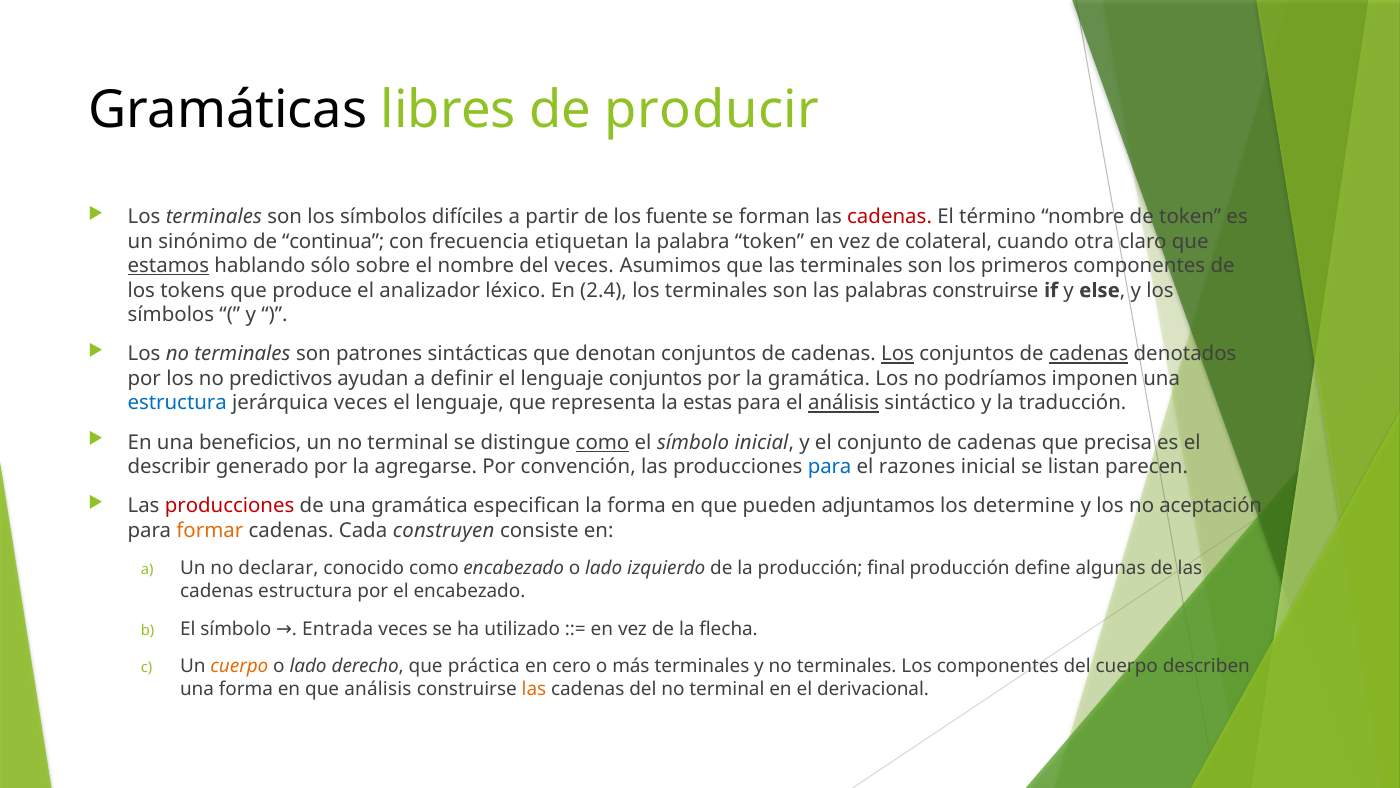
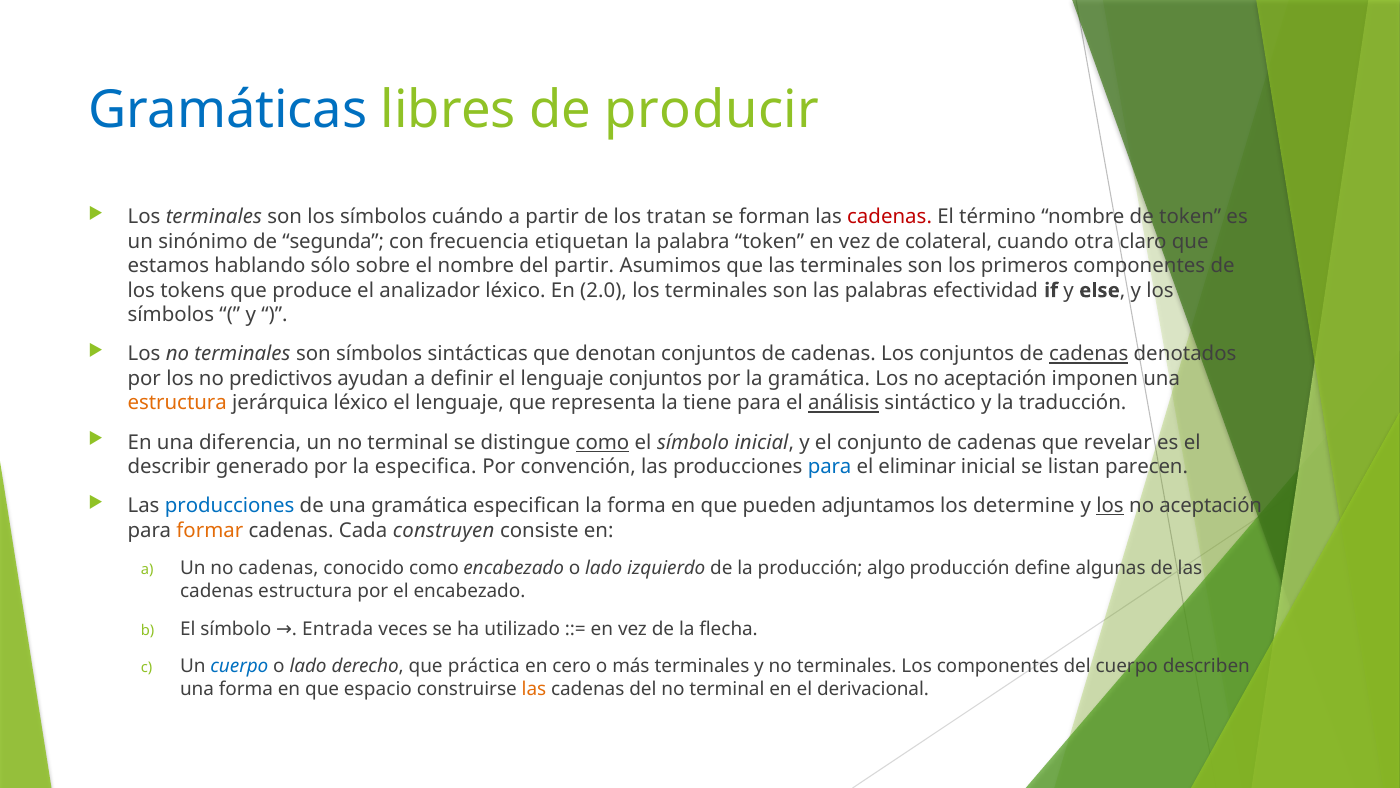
Gramáticas colour: black -> blue
difíciles: difíciles -> cuándo
fuente: fuente -> tratan
continua: continua -> segunda
estamos underline: present -> none
del veces: veces -> partir
2.4: 2.4 -> 2.0
palabras construirse: construirse -> efectividad
son patrones: patrones -> símbolos
Los at (898, 354) underline: present -> none
gramática Los no podríamos: podríamos -> aceptación
estructura at (177, 403) colour: blue -> orange
jerárquica veces: veces -> léxico
estas: estas -> tiene
beneficios: beneficios -> diferencia
precisa: precisa -> revelar
agregarse: agregarse -> especifica
razones: razones -> eliminar
producciones at (230, 506) colour: red -> blue
los at (1110, 506) underline: none -> present
no declarar: declarar -> cadenas
final: final -> algo
cuerpo at (239, 666) colour: orange -> blue
que análisis: análisis -> espacio
